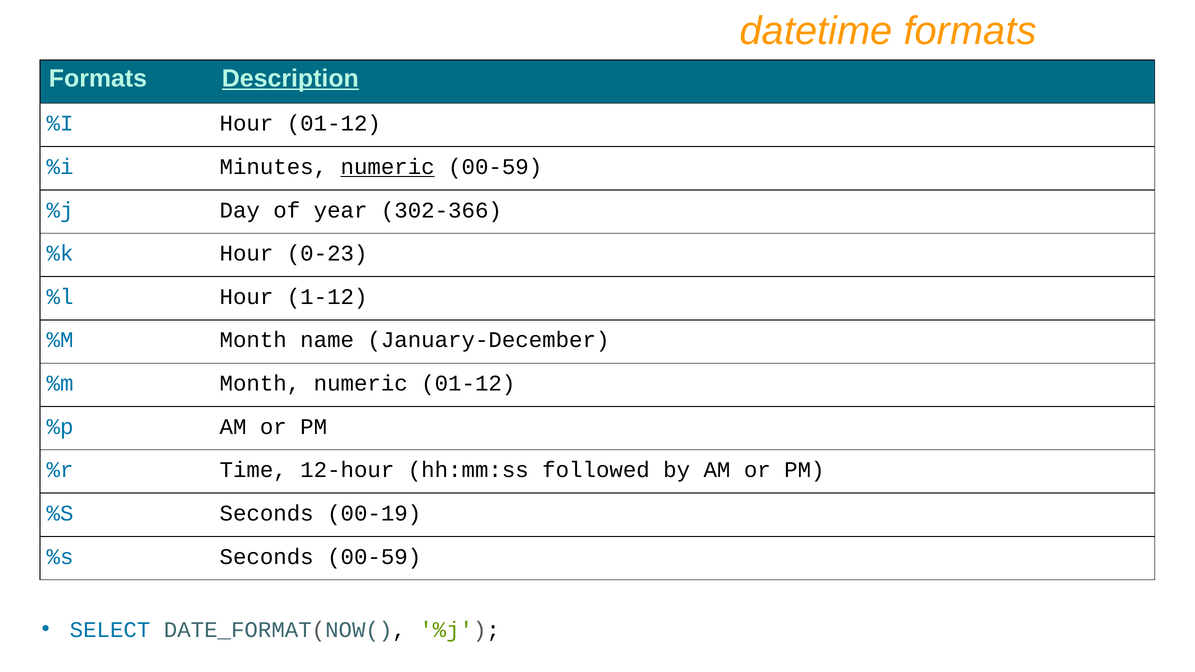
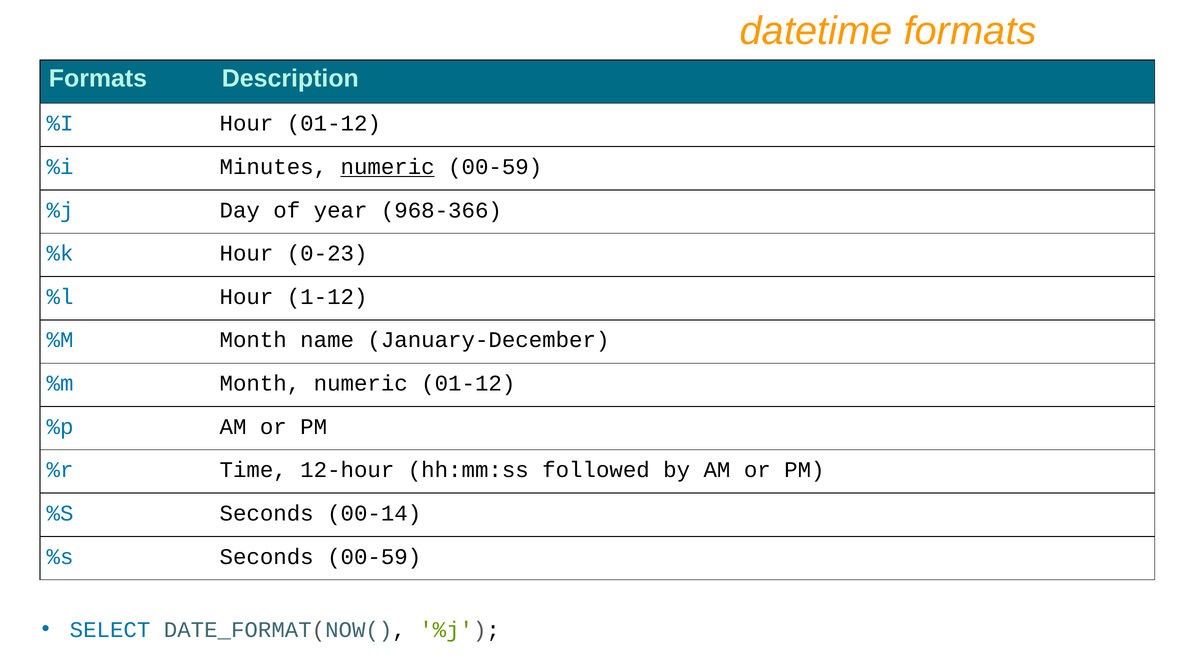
Description underline: present -> none
302-366: 302-366 -> 968-366
00-19: 00-19 -> 00-14
